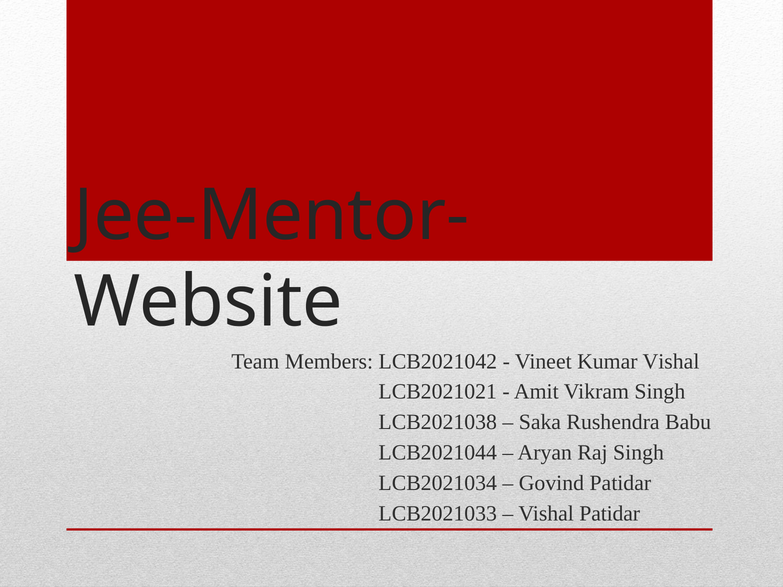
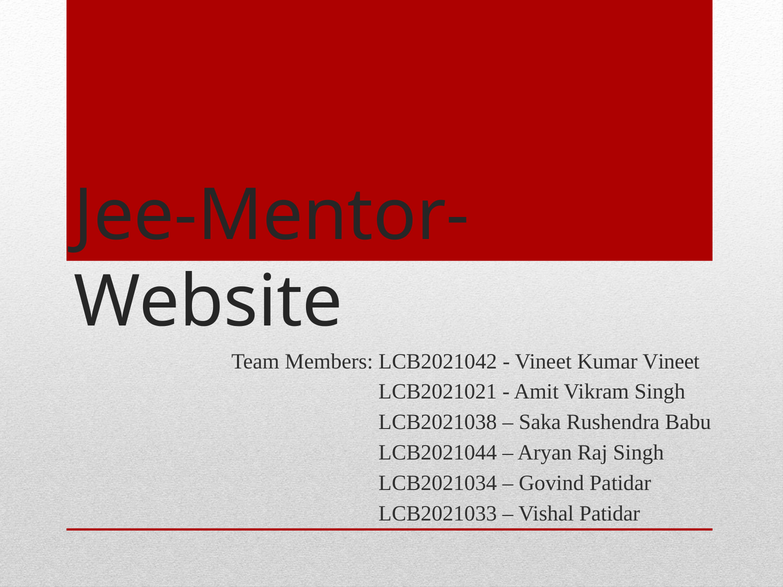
Kumar Vishal: Vishal -> Vineet
